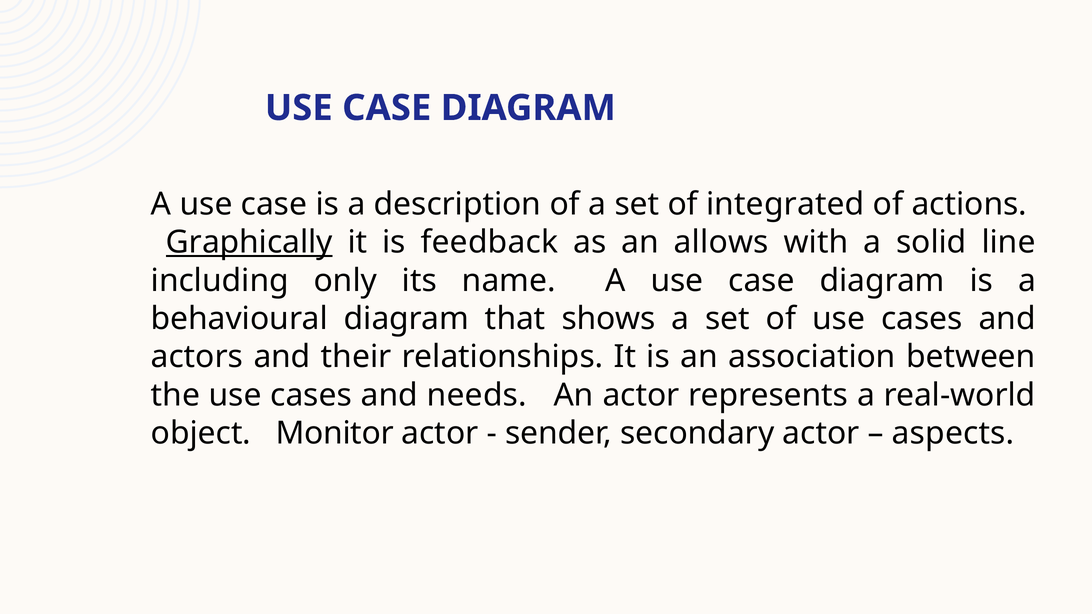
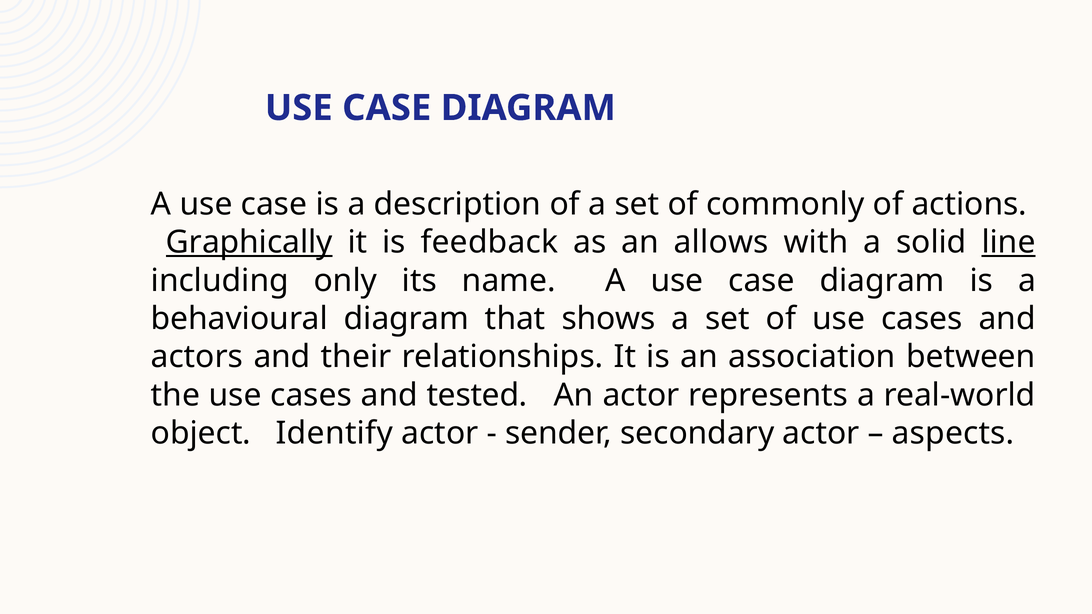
integrated: integrated -> commonly
line underline: none -> present
needs: needs -> tested
Monitor: Monitor -> Identify
